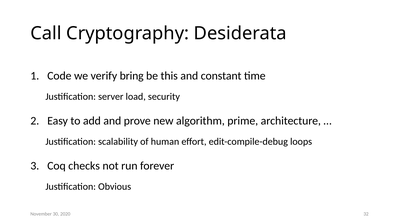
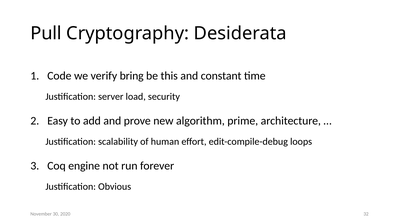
Call: Call -> Pull
checks: checks -> engine
